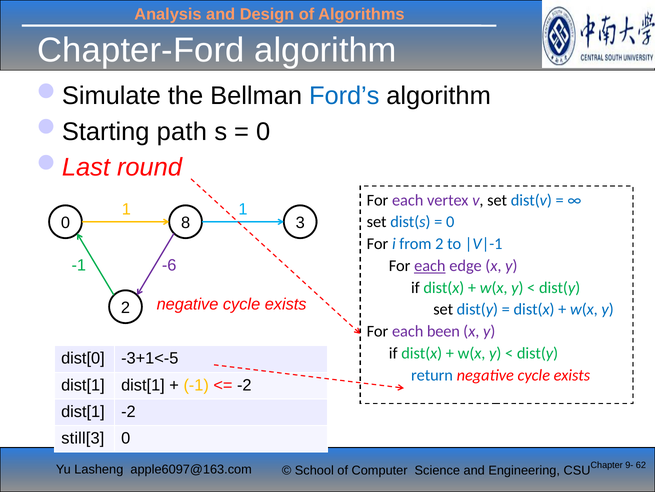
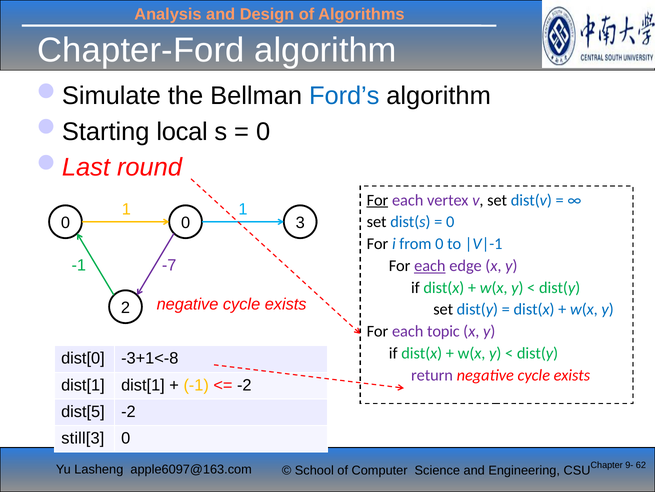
path: path -> local
For at (378, 200) underline: none -> present
0 8: 8 -> 0
from 2: 2 -> 0
-6: -6 -> -7
been: been -> topic
-3+1<-5: -3+1<-5 -> -3+1<-8
return colour: blue -> purple
dist[1 at (83, 411): dist[1 -> dist[5
